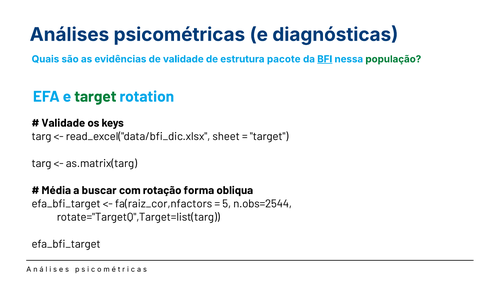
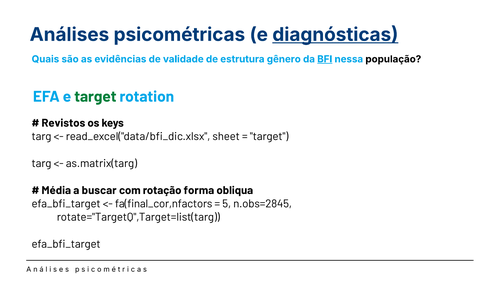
diagnósticas underline: none -> present
pacote: pacote -> gênero
população colour: green -> black
Validade at (63, 123): Validade -> Revistos
fa(raiz_cor,nfactors: fa(raiz_cor,nfactors -> fa(final_cor,nfactors
n.obs=2544: n.obs=2544 -> n.obs=2845
